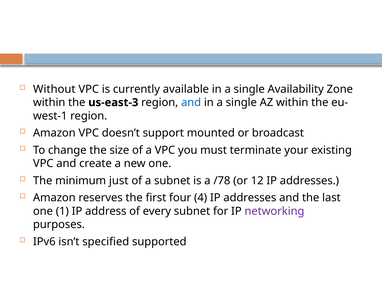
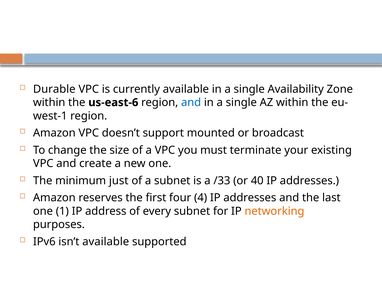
Without: Without -> Durable
us-east-3: us-east-3 -> us-east-6
/78: /78 -> /33
12: 12 -> 40
networking colour: purple -> orange
isn’t specified: specified -> available
